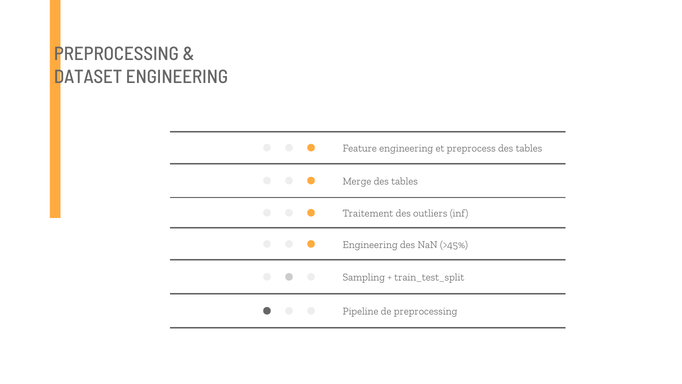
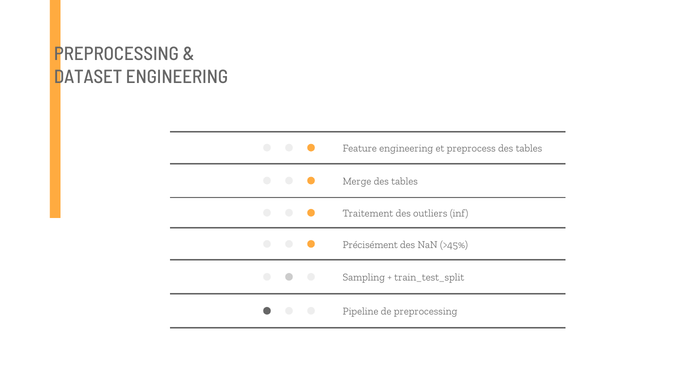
Engineering at (370, 244): Engineering -> Précisément
